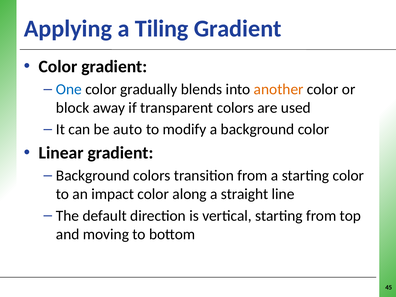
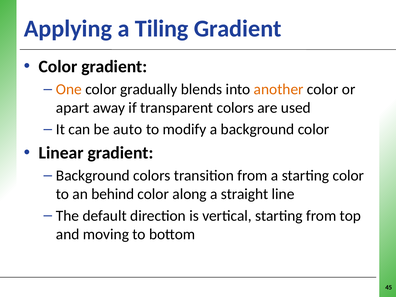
One colour: blue -> orange
block: block -> apart
impact: impact -> behind
